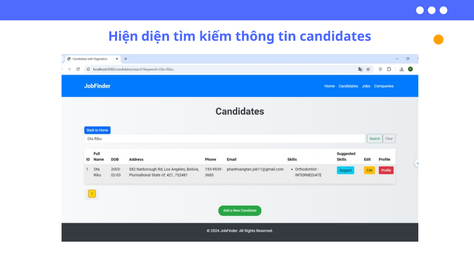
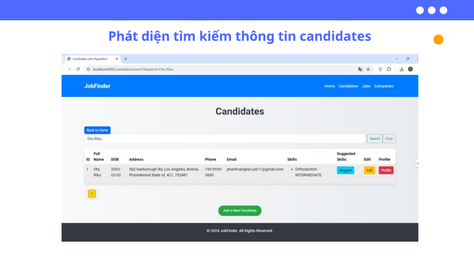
Hiện: Hiện -> Phát
